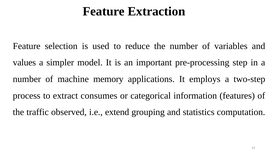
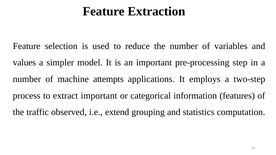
memory: memory -> attempts
extract consumes: consumes -> important
